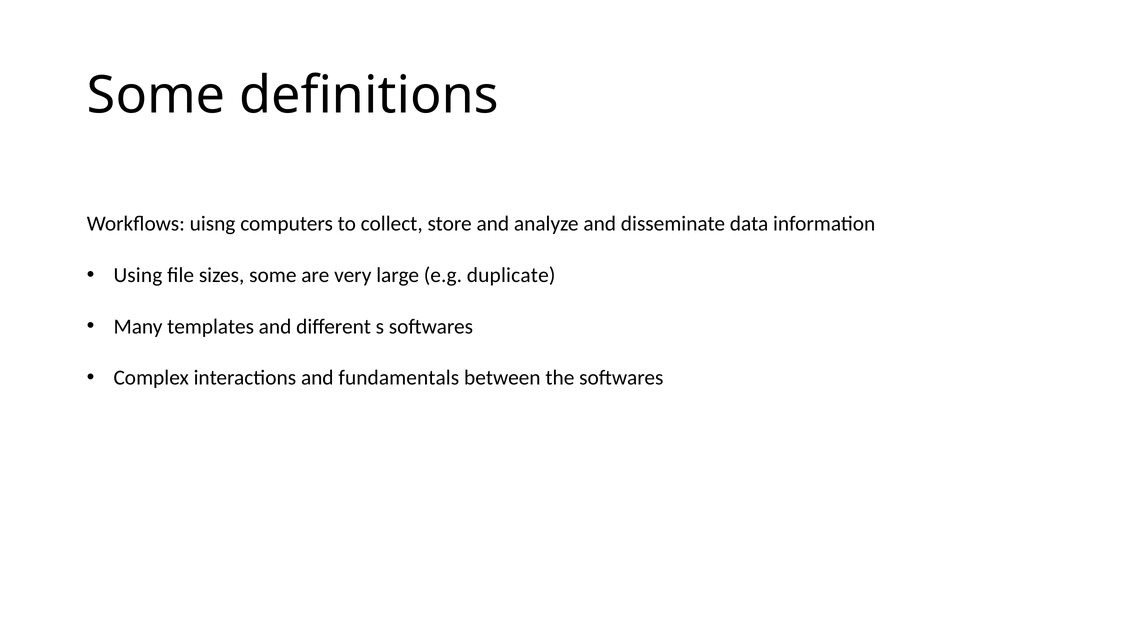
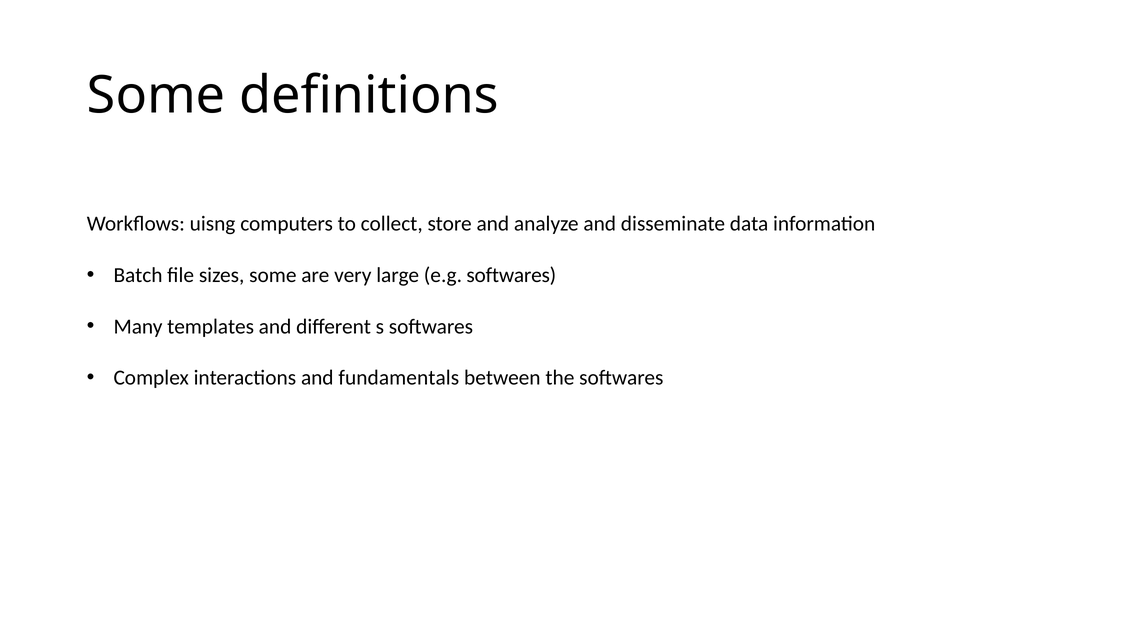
Using: Using -> Batch
e.g duplicate: duplicate -> softwares
